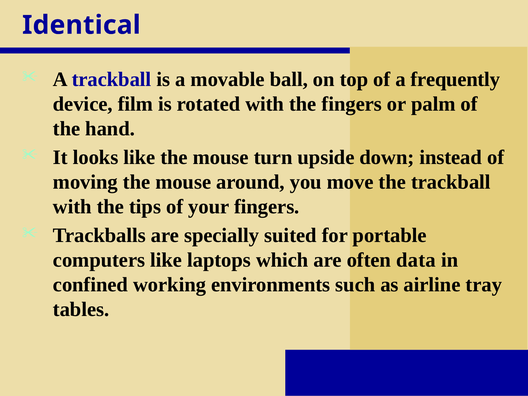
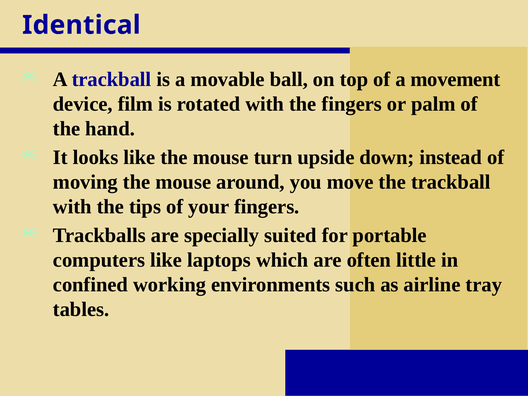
frequently: frequently -> movement
data: data -> little
